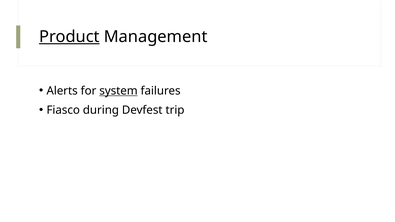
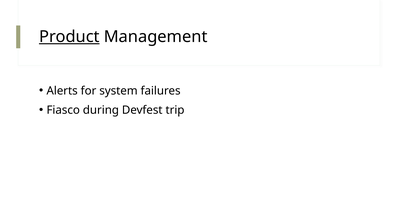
system underline: present -> none
